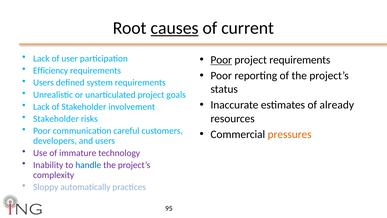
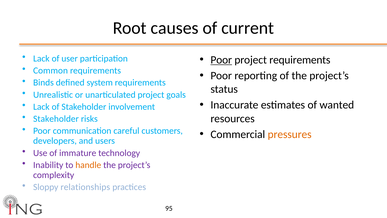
causes underline: present -> none
Efficiency: Efficiency -> Common
Users at (43, 83): Users -> Binds
already: already -> wanted
handle colour: blue -> orange
automatically: automatically -> relationships
